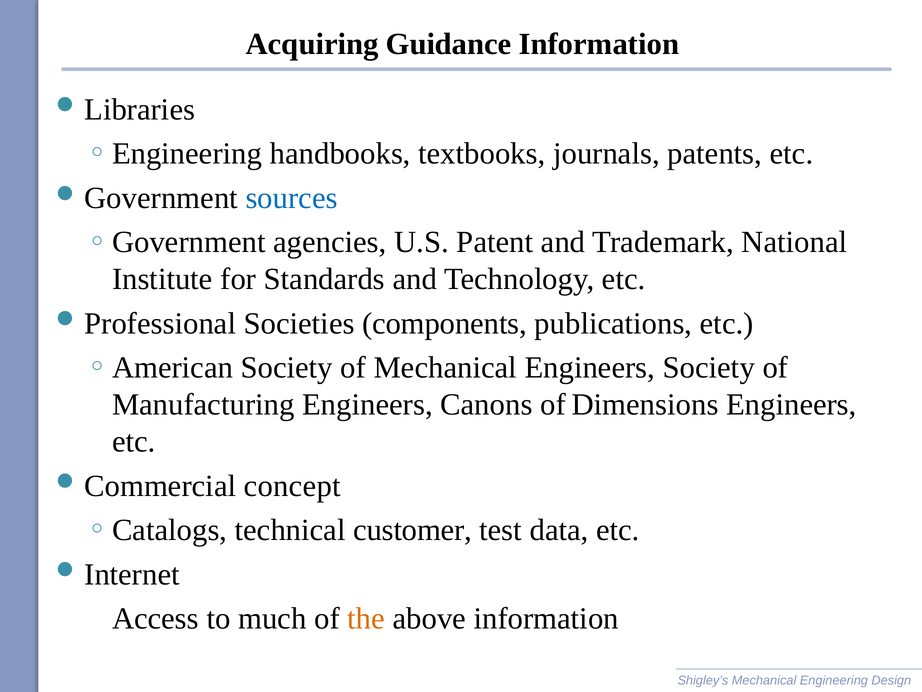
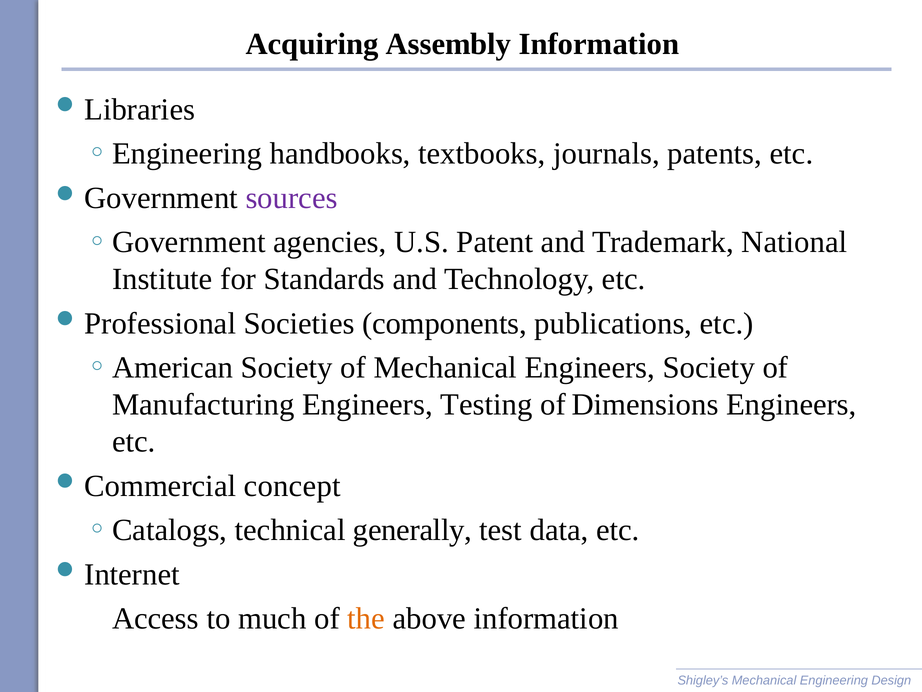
Guidance: Guidance -> Assembly
sources colour: blue -> purple
Canons: Canons -> Testing
customer: customer -> generally
